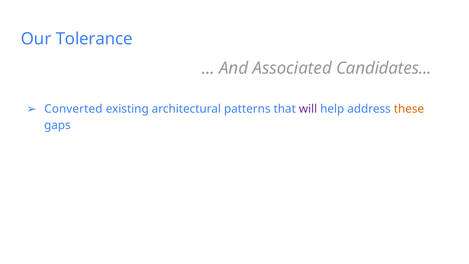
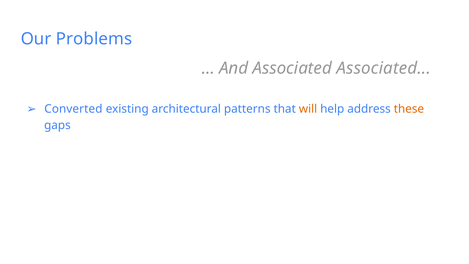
Tolerance: Tolerance -> Problems
Associated Candidates: Candidates -> Associated
will colour: purple -> orange
